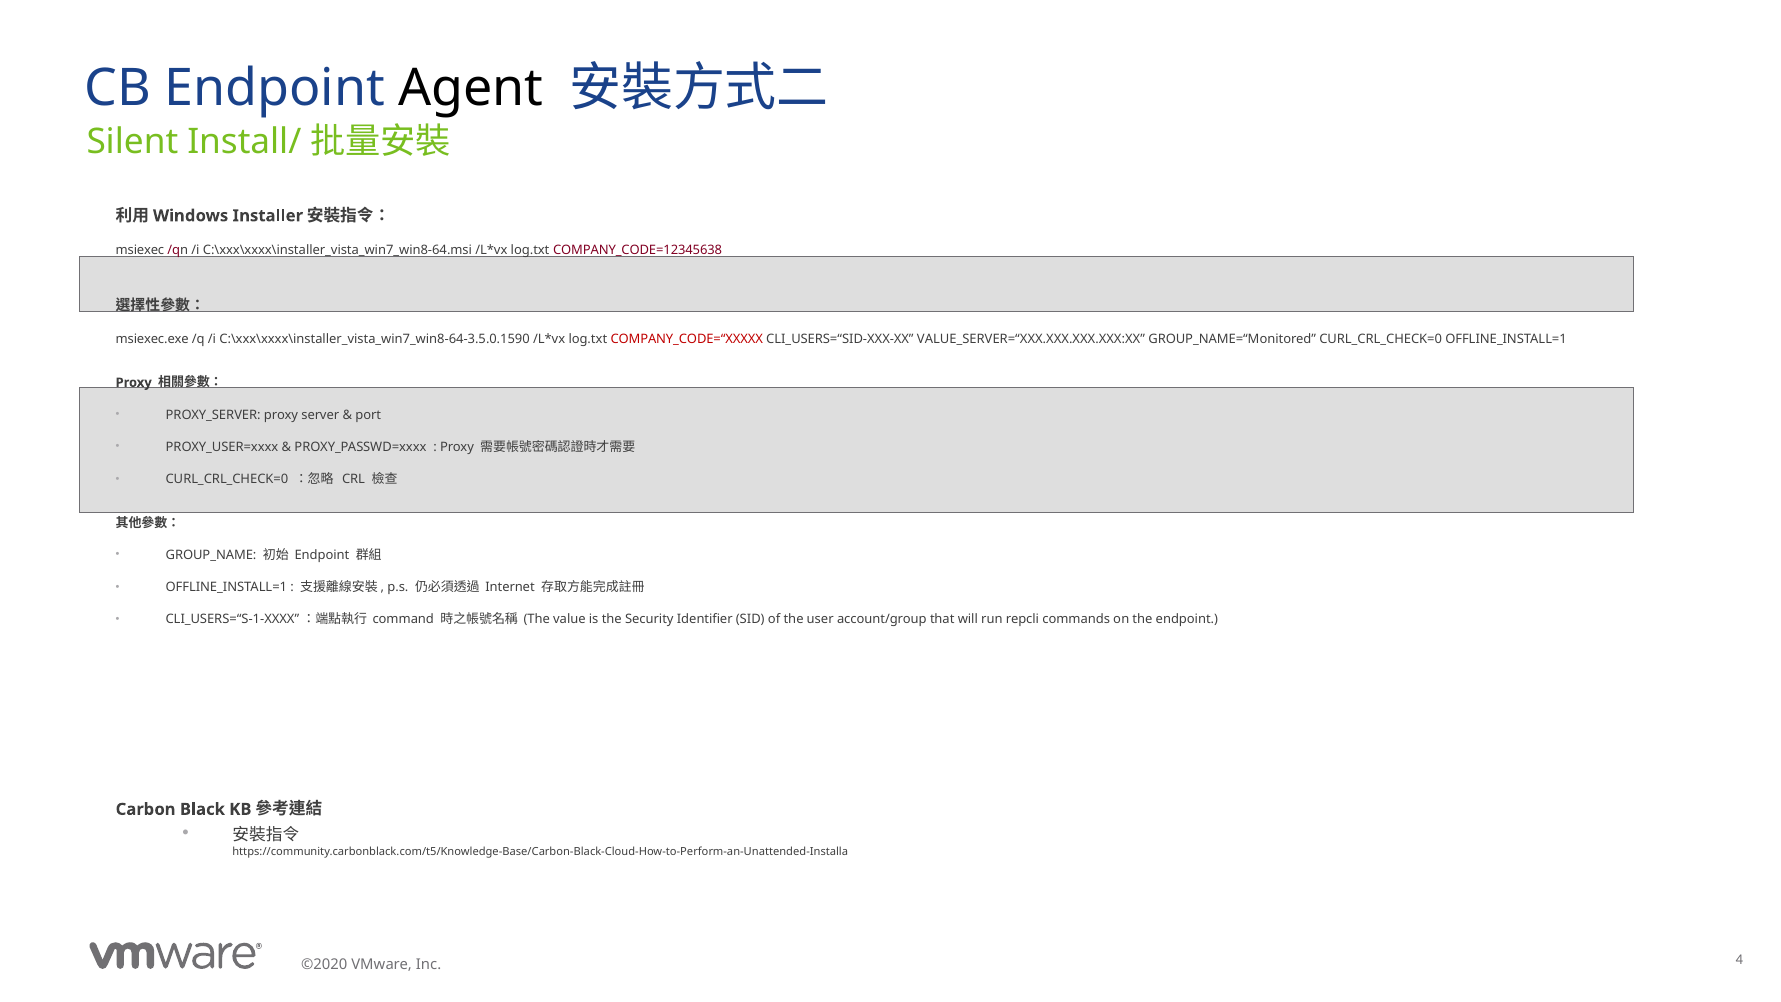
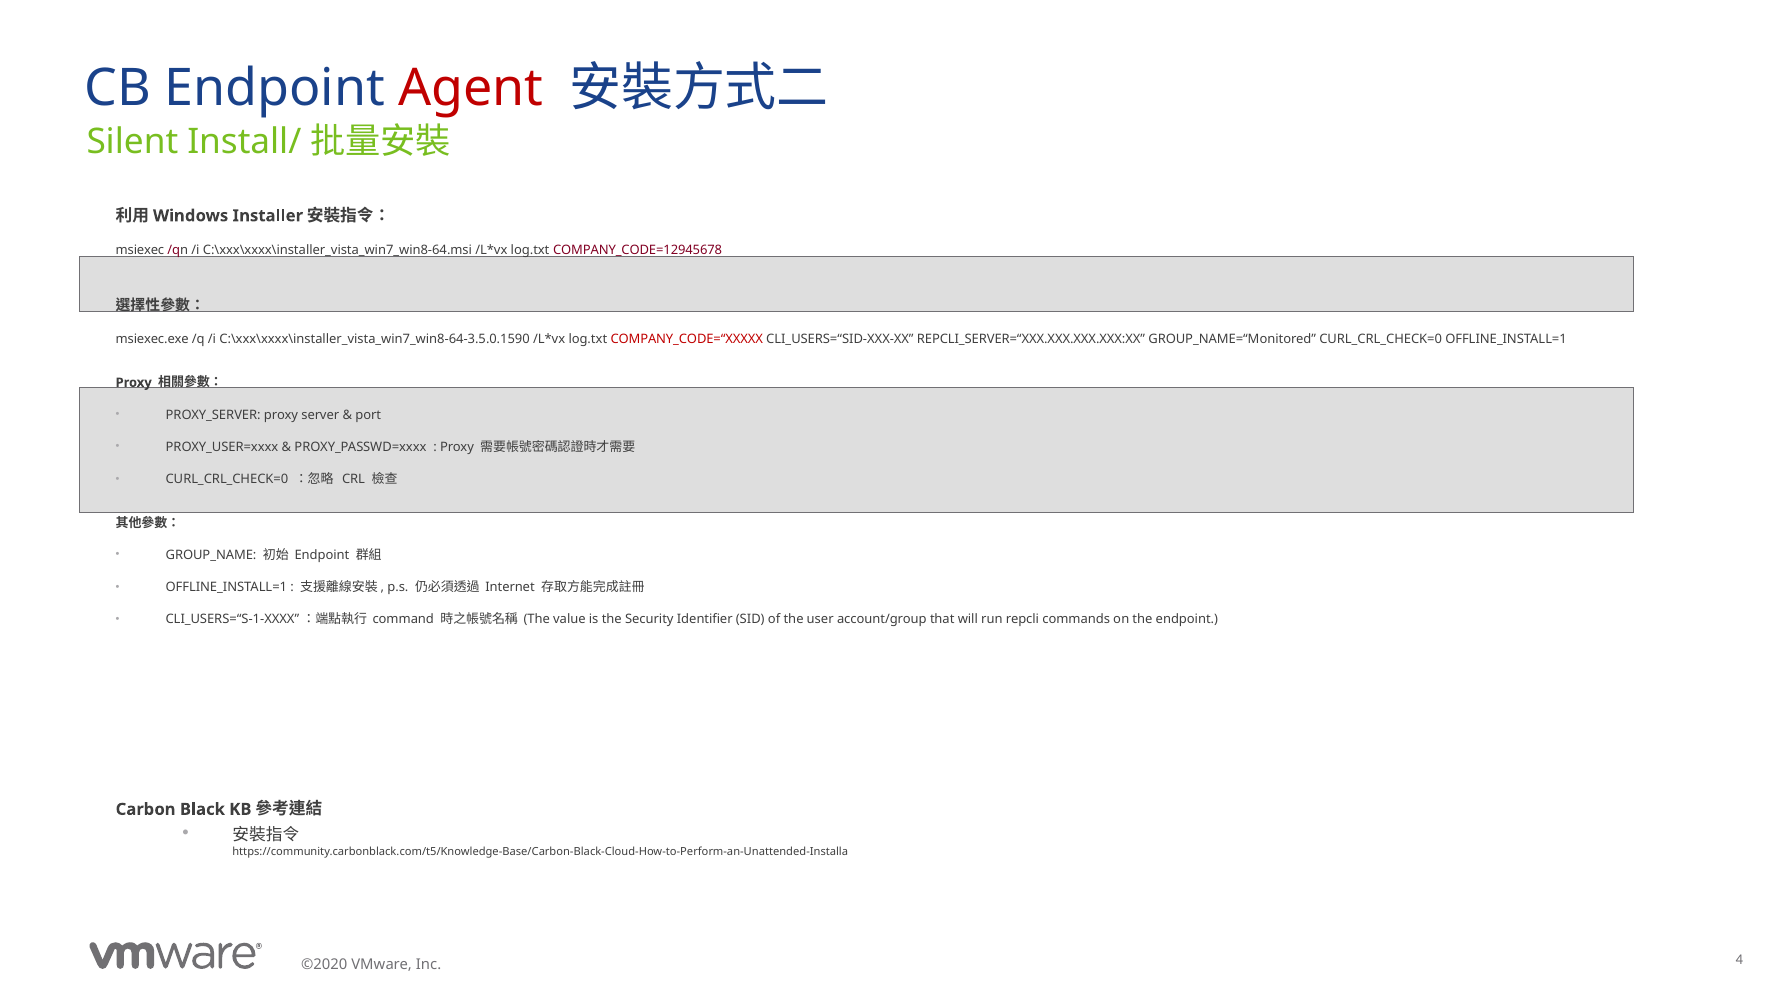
Agent colour: black -> red
COMPANY_CODE=12345638: COMPANY_CODE=12345638 -> COMPANY_CODE=12945678
VALUE_SERVER=“XXX.XXX.XXX.XXX:XX: VALUE_SERVER=“XXX.XXX.XXX.XXX:XX -> REPCLI_SERVER=“XXX.XXX.XXX.XXX:XX
